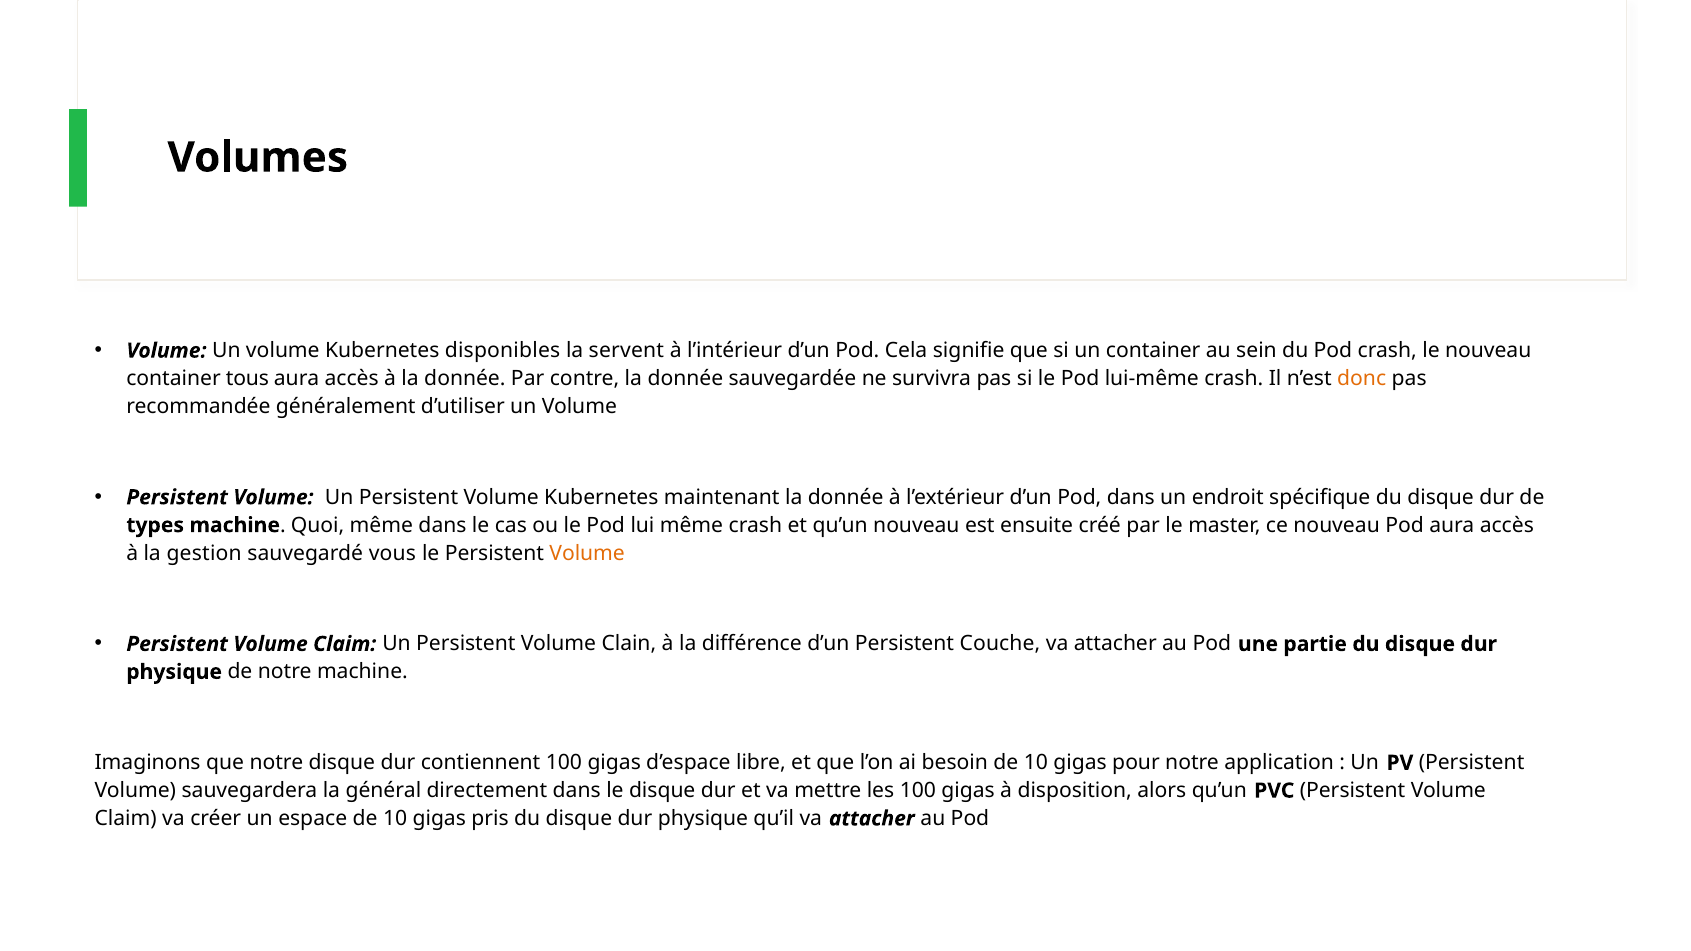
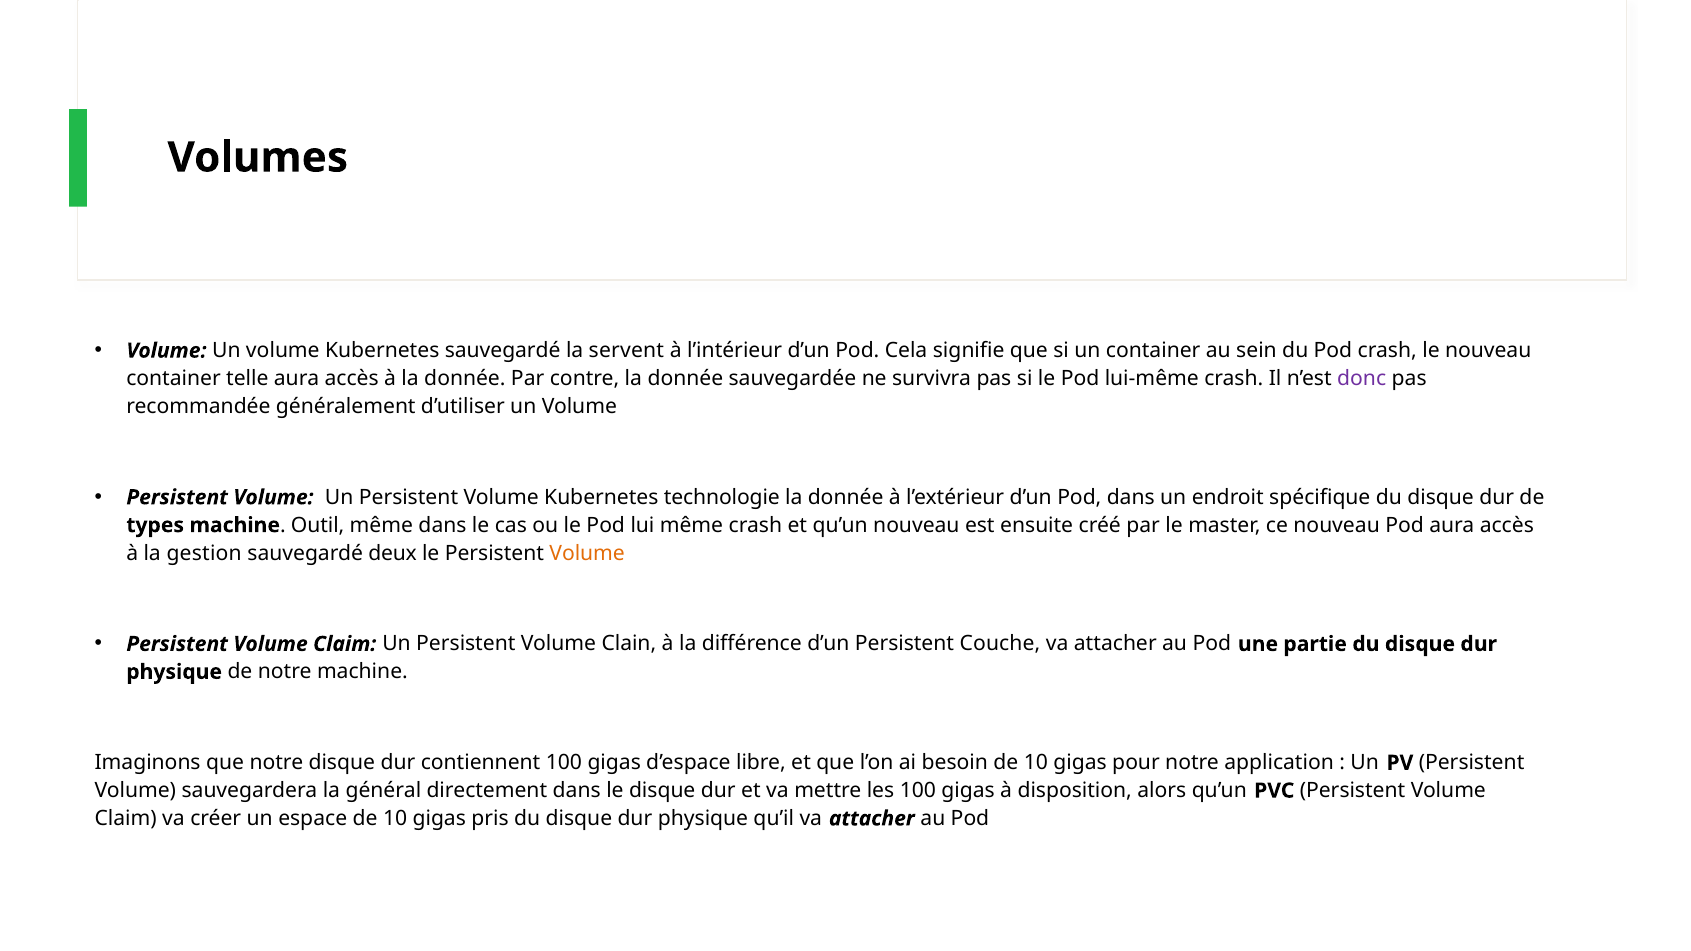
Kubernetes disponibles: disponibles -> sauvegardé
tous: tous -> telle
donc colour: orange -> purple
maintenant: maintenant -> technologie
Quoi: Quoi -> Outil
vous: vous -> deux
